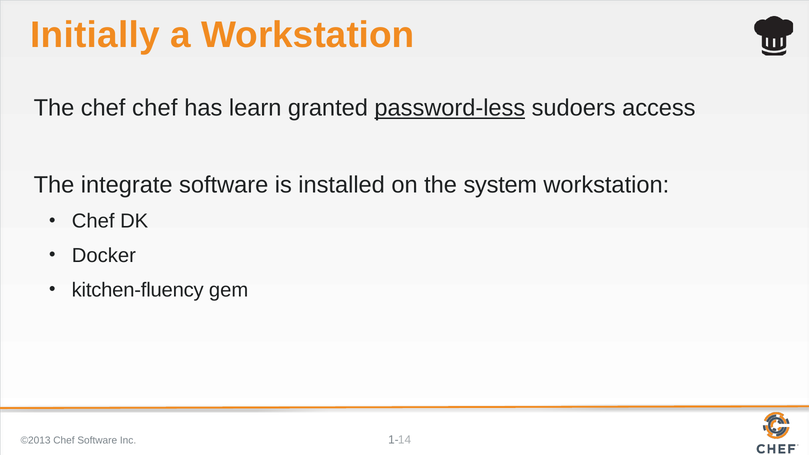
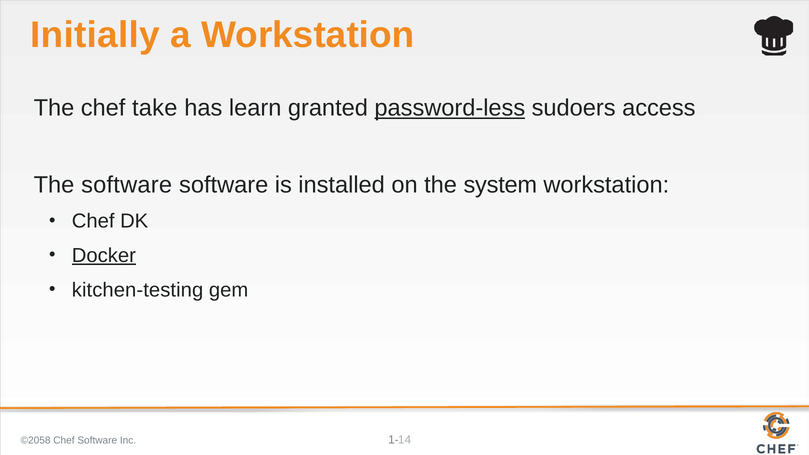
chef chef: chef -> take
The integrate: integrate -> software
Docker underline: none -> present
kitchen-fluency: kitchen-fluency -> kitchen-testing
©2013: ©2013 -> ©2058
